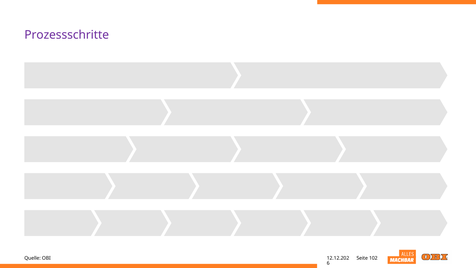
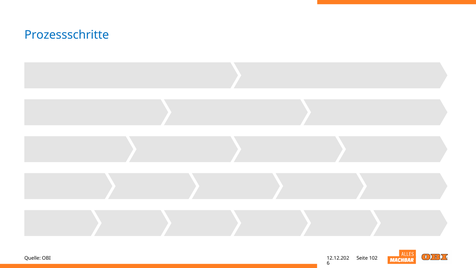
Prozessschritte colour: purple -> blue
